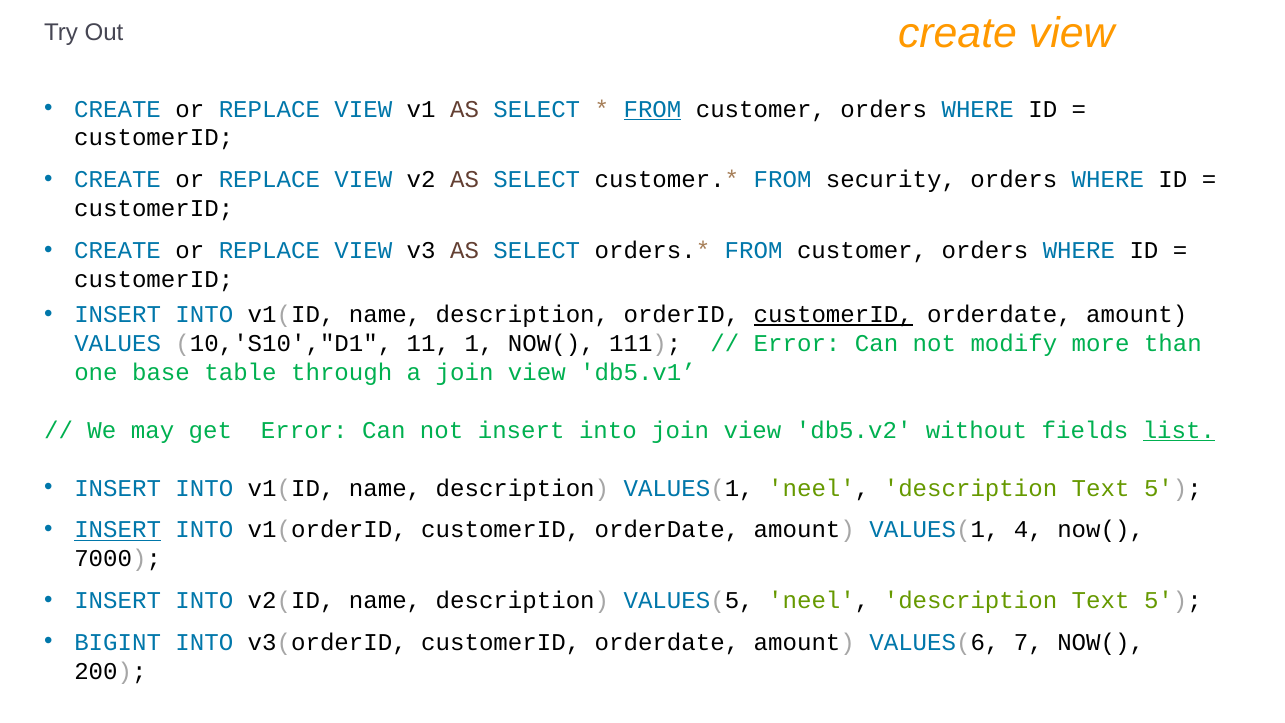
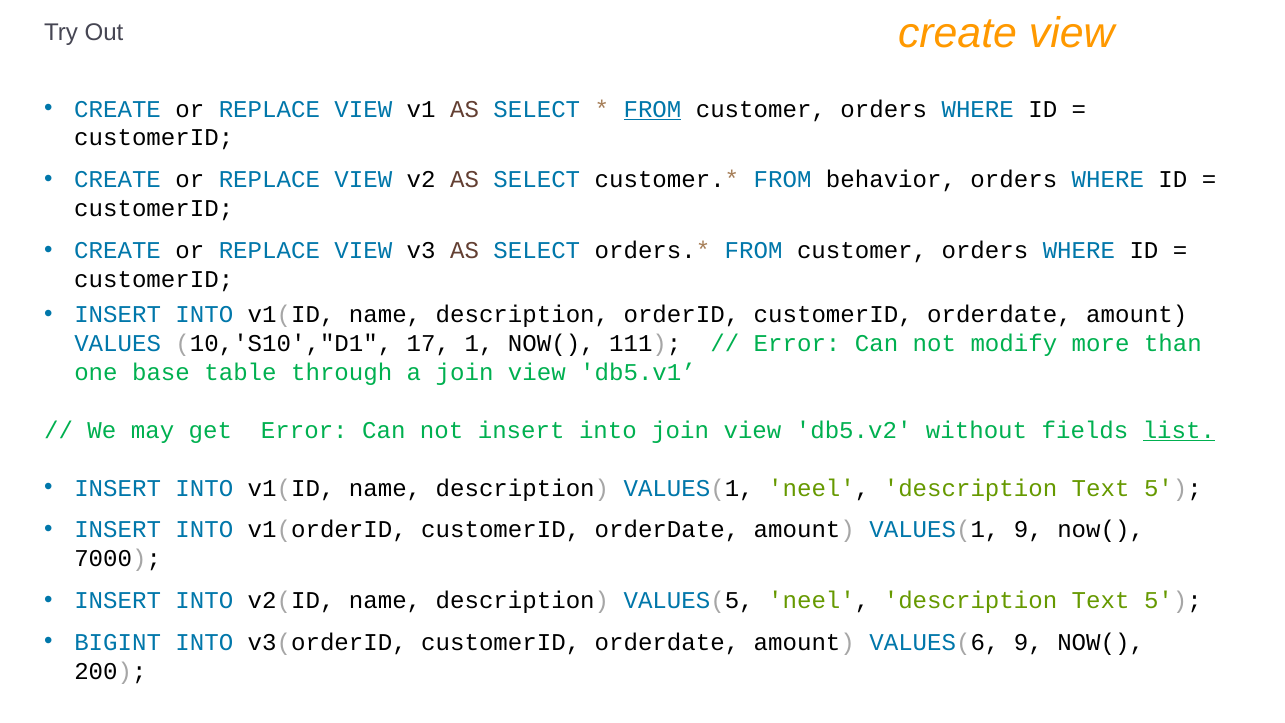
security: security -> behavior
customerID at (833, 315) underline: present -> none
11: 11 -> 17
INSERT at (118, 530) underline: present -> none
VALUES(1 4: 4 -> 9
VALUES(6 7: 7 -> 9
